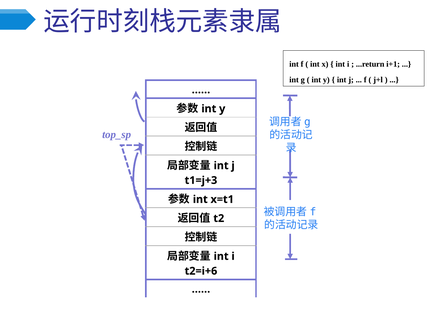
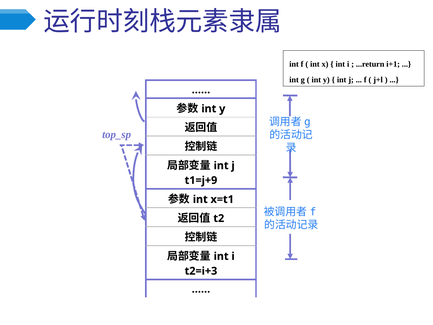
t1=j+3: t1=j+3 -> t1=j+9
t2=i+6: t2=i+6 -> t2=i+3
